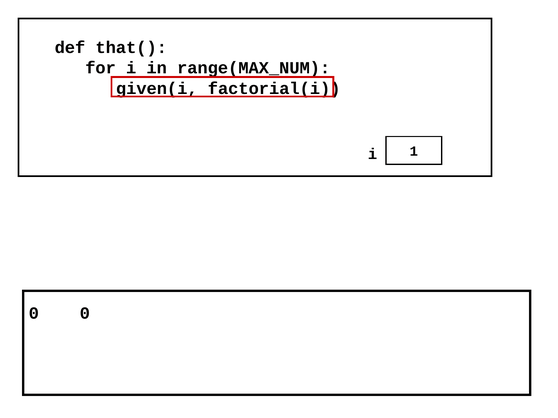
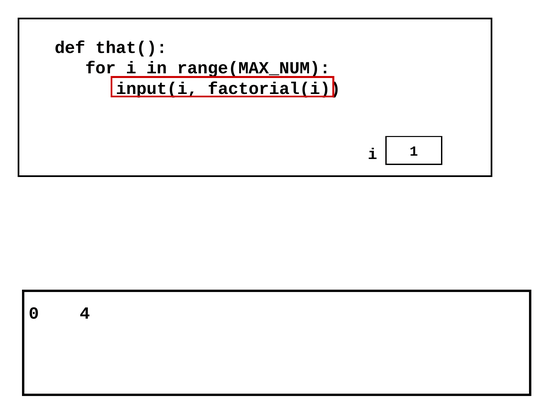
given(i: given(i -> input(i
0 0: 0 -> 4
